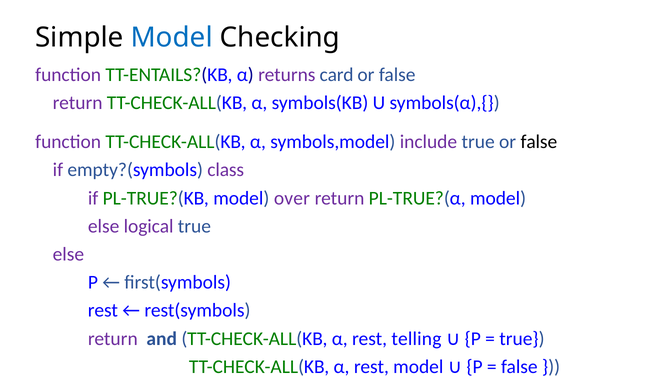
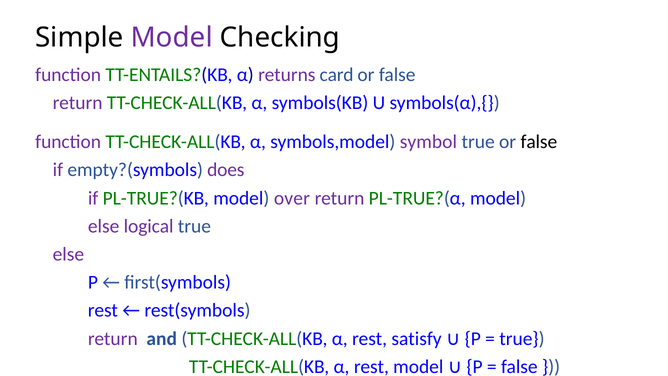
Model at (172, 37) colour: blue -> purple
include: include -> symbol
class: class -> does
telling: telling -> satisfy
